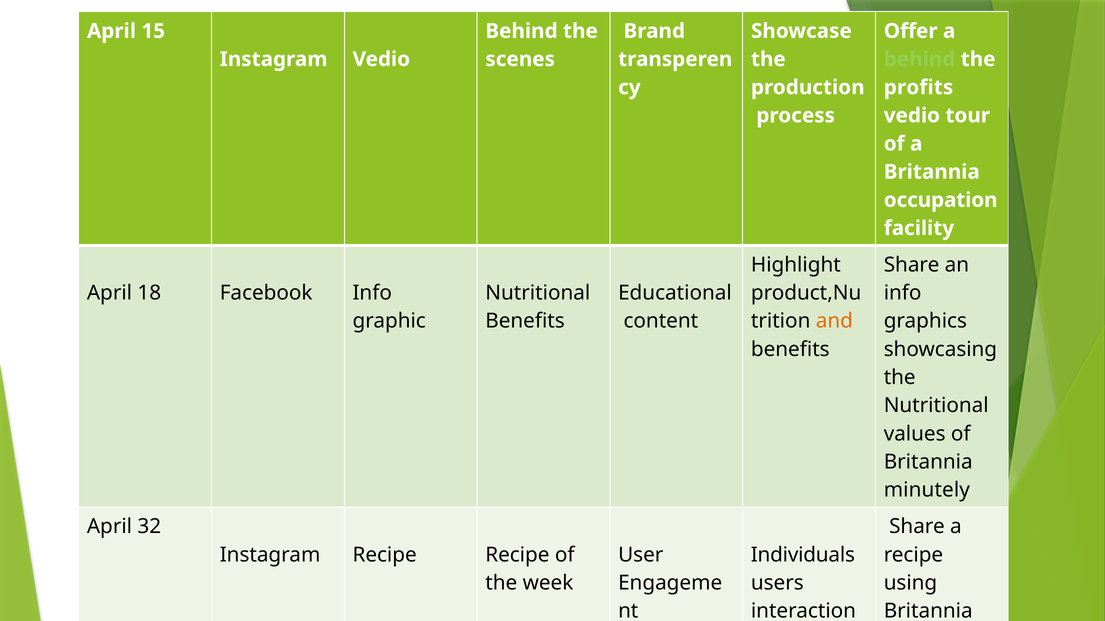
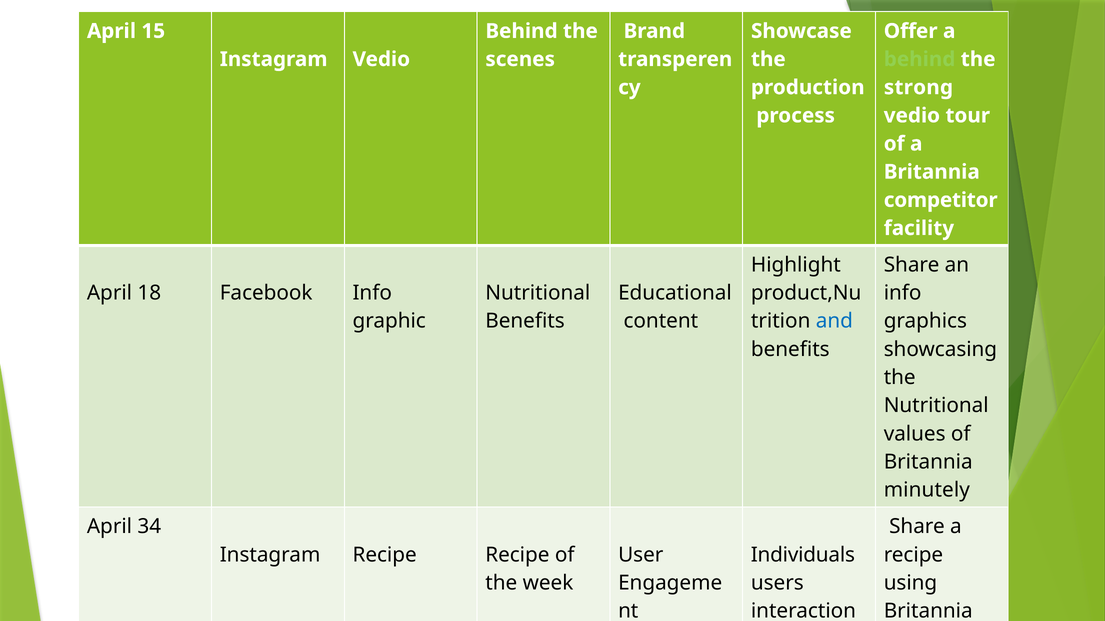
profits: profits -> strong
occupation: occupation -> competitor
and colour: orange -> blue
32: 32 -> 34
